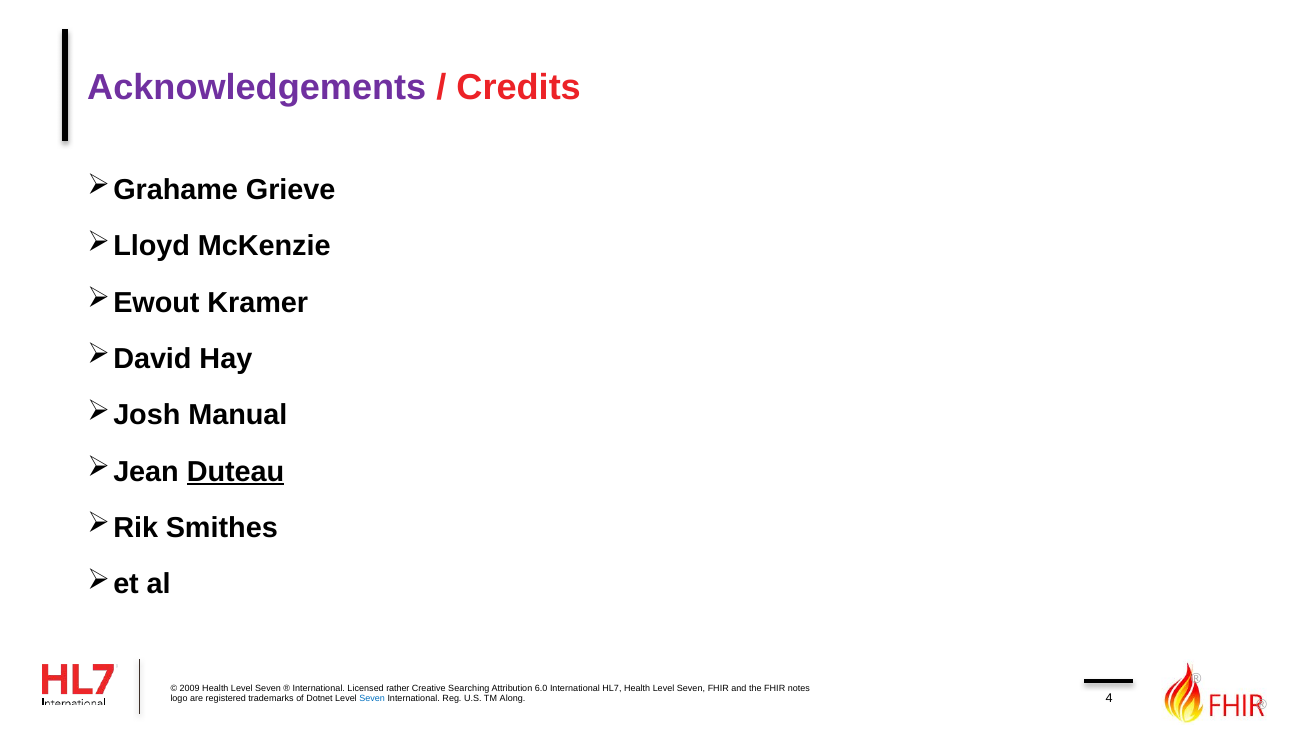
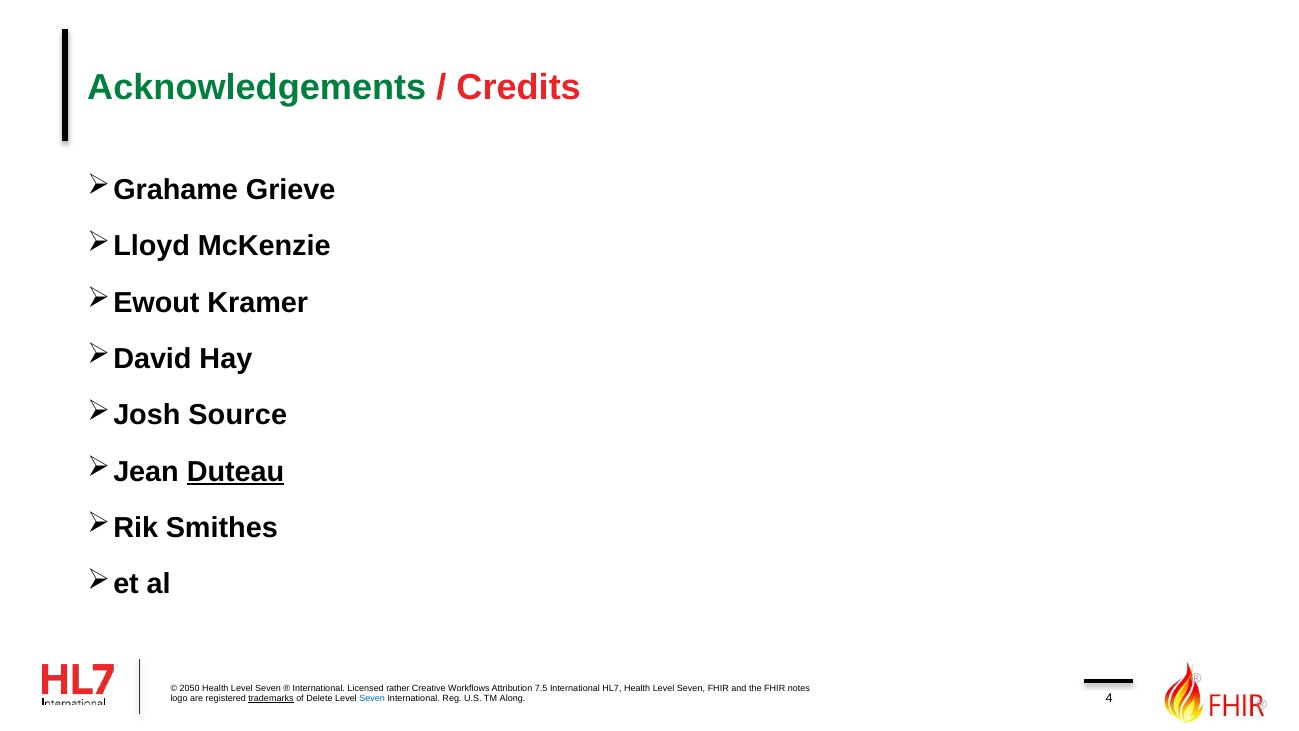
Acknowledgements colour: purple -> green
Manual: Manual -> Source
2009: 2009 -> 2050
Searching: Searching -> Workflows
6.0: 6.0 -> 7.5
trademarks underline: none -> present
Dotnet: Dotnet -> Delete
